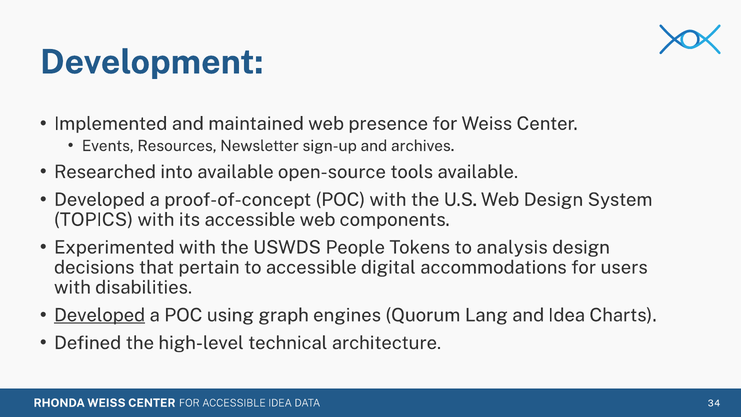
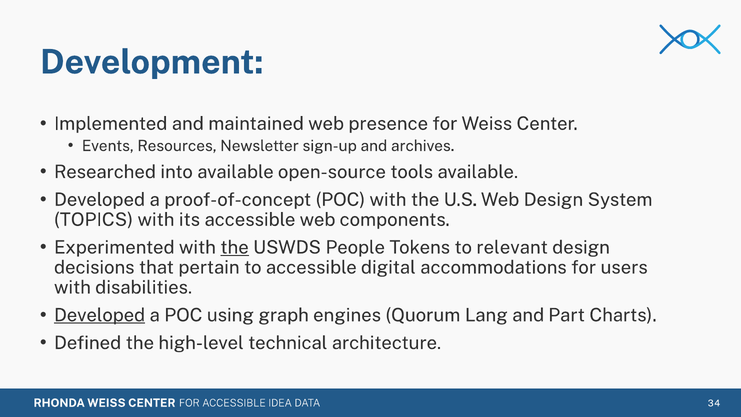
the at (235, 247) underline: none -> present
analysis: analysis -> relevant
Idea: Idea -> Part
